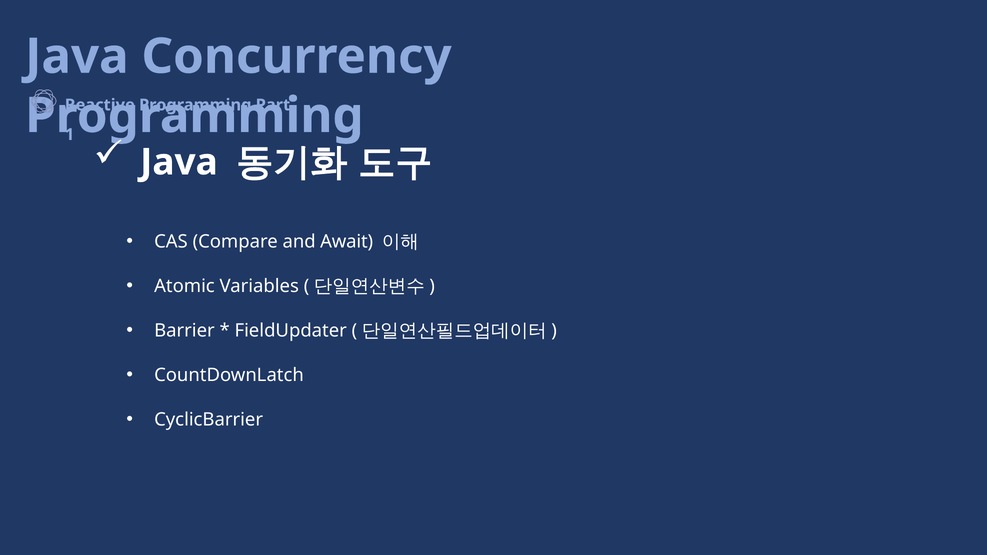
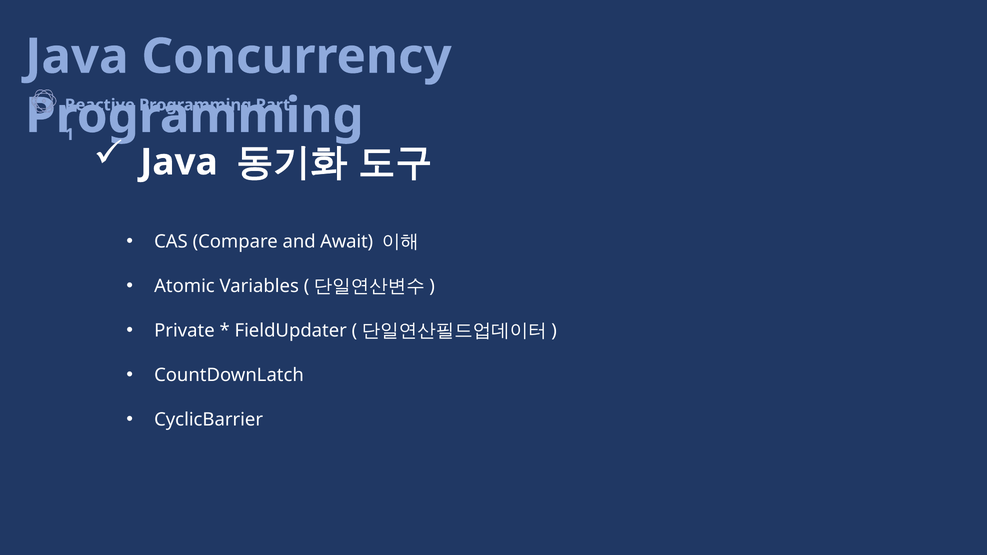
Barrier: Barrier -> Private
